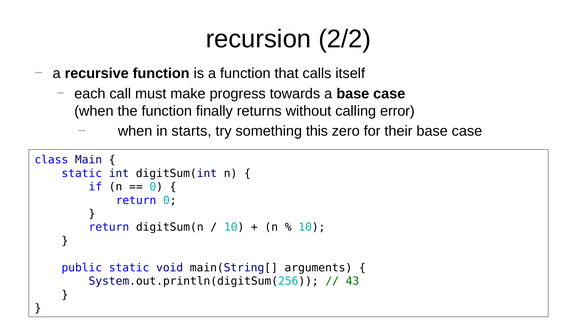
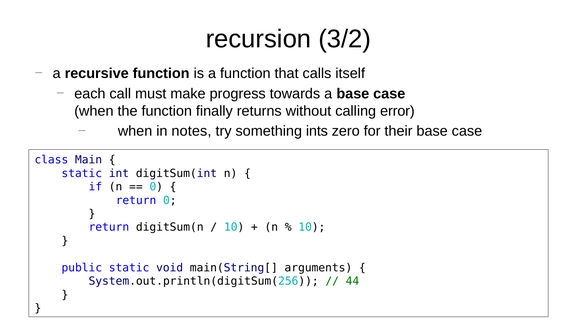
2/2: 2/2 -> 3/2
starts: starts -> notes
this: this -> ints
43: 43 -> 44
